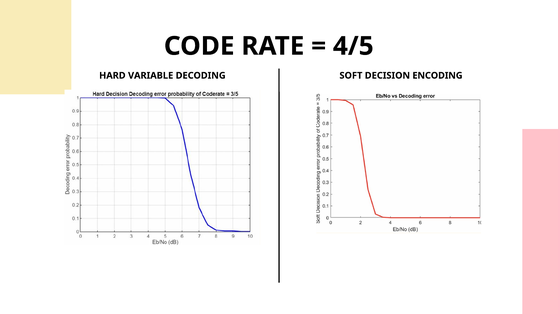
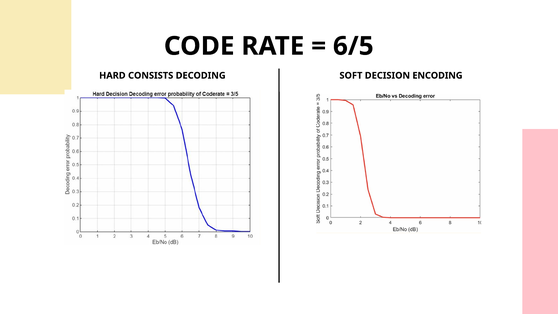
4/5: 4/5 -> 6/5
VARIABLE: VARIABLE -> CONSISTS
